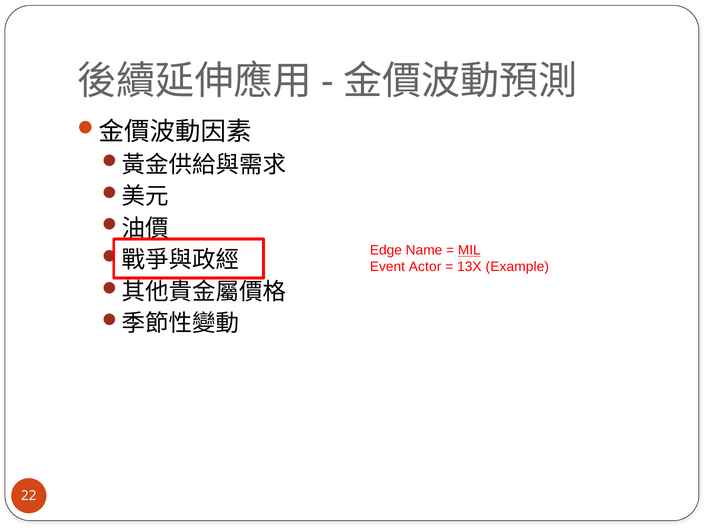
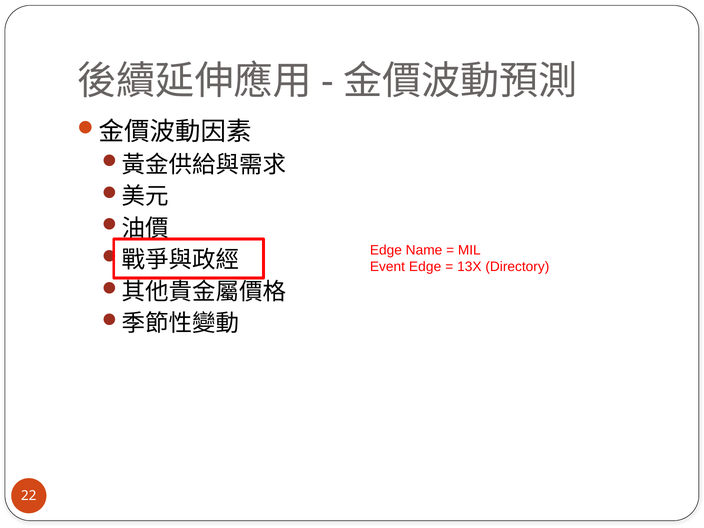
MIL underline: present -> none
Event Actor: Actor -> Edge
Example: Example -> Directory
